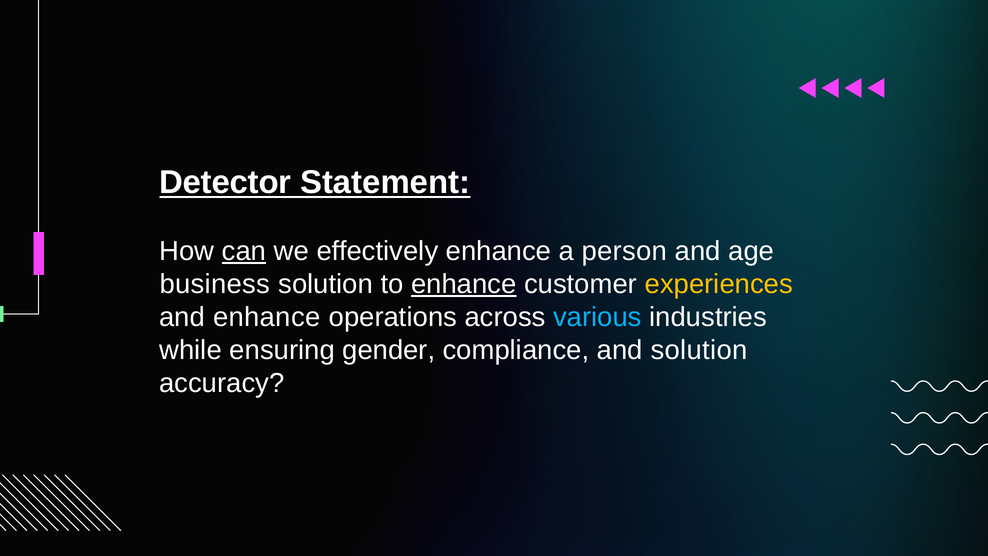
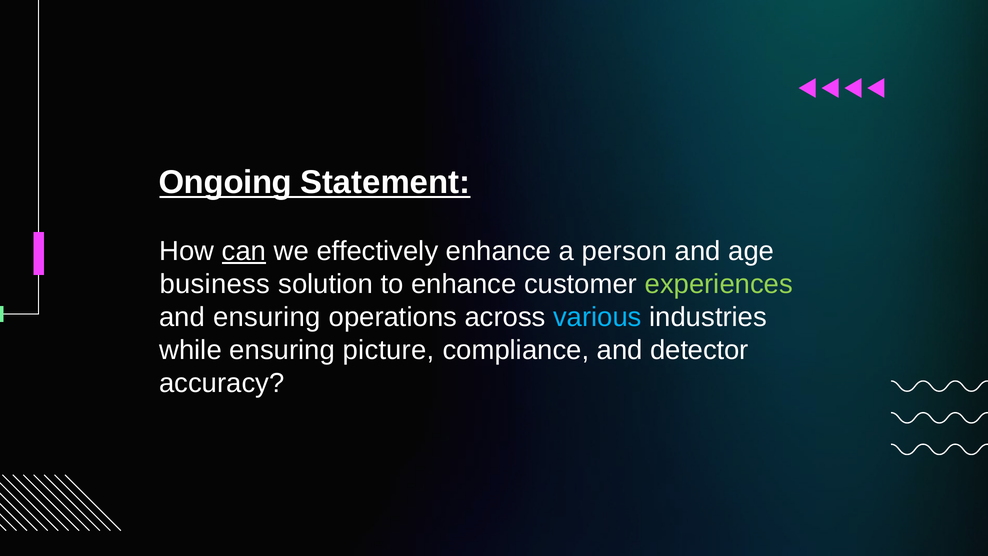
Detector: Detector -> Ongoing
enhance at (464, 284) underline: present -> none
experiences colour: yellow -> light green
and enhance: enhance -> ensuring
gender: gender -> picture
and solution: solution -> detector
